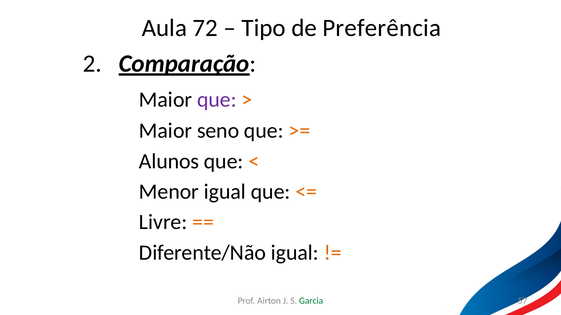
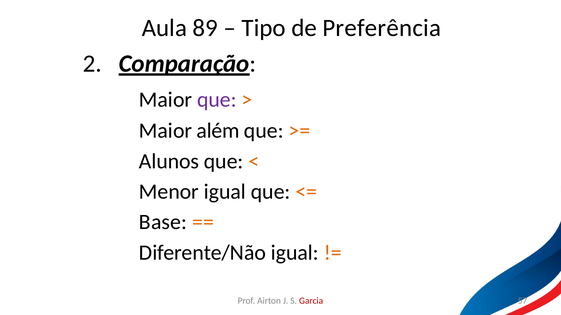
72: 72 -> 89
seno: seno -> além
Livre: Livre -> Base
Garcia colour: green -> red
